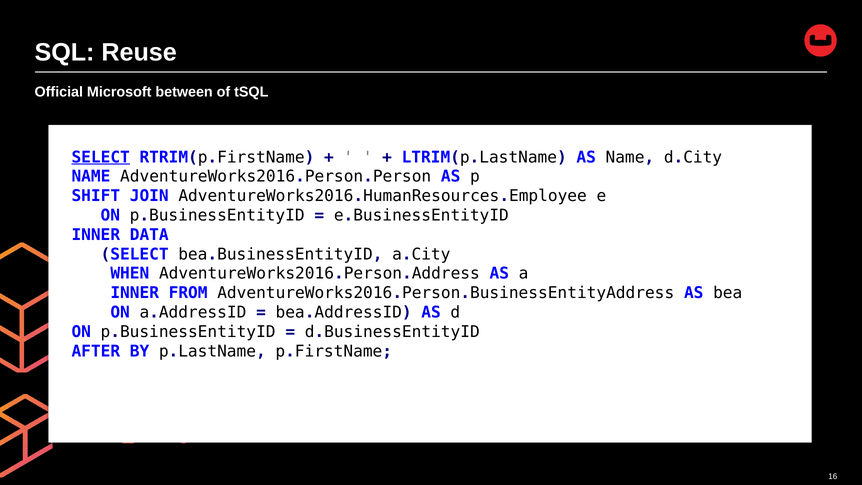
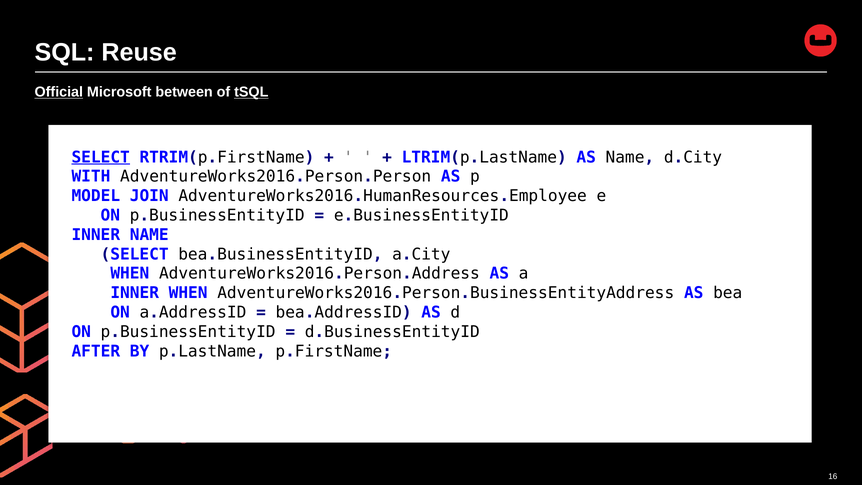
Official underline: none -> present
tSQL underline: none -> present
NAME at (91, 177): NAME -> WITH
SHIFT: SHIFT -> MODEL
INNER DATA: DATA -> NAME
INNER FROM: FROM -> WHEN
